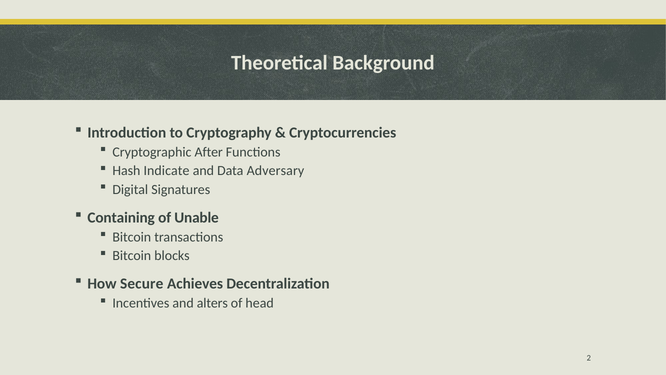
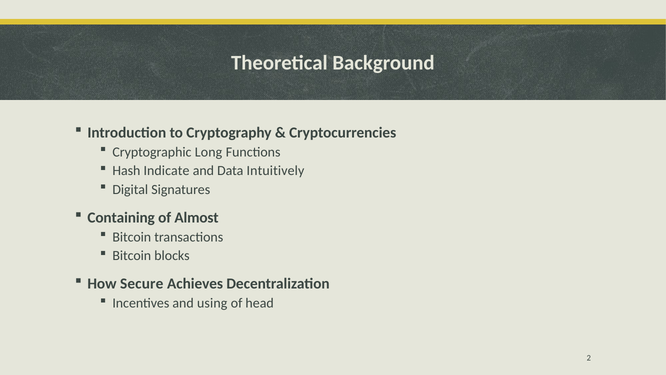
After: After -> Long
Adversary: Adversary -> Intuitively
Unable: Unable -> Almost
alters: alters -> using
